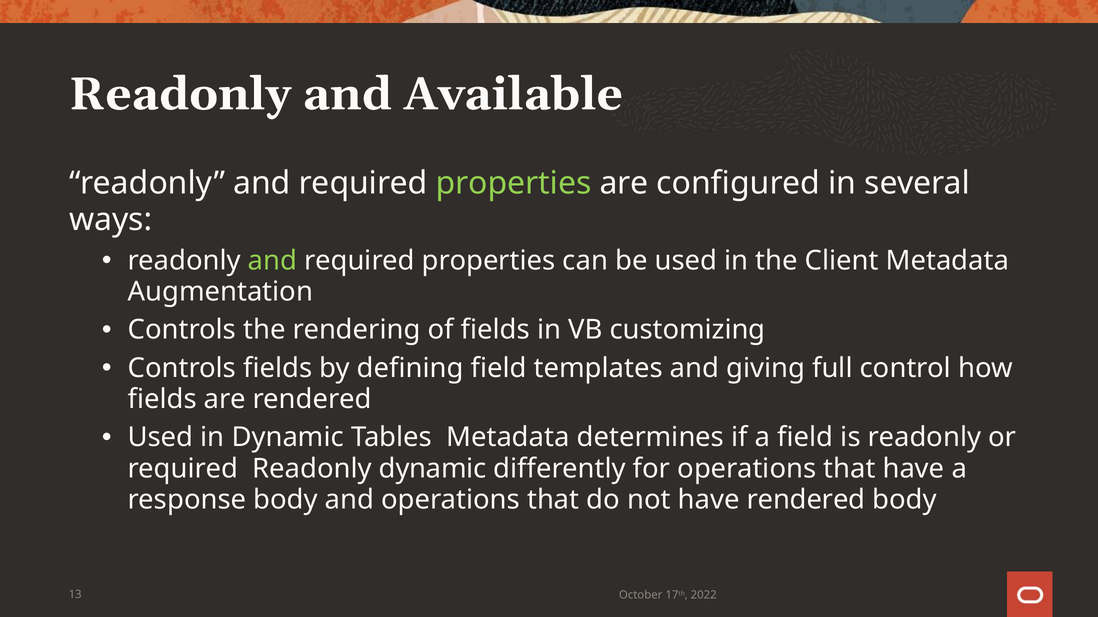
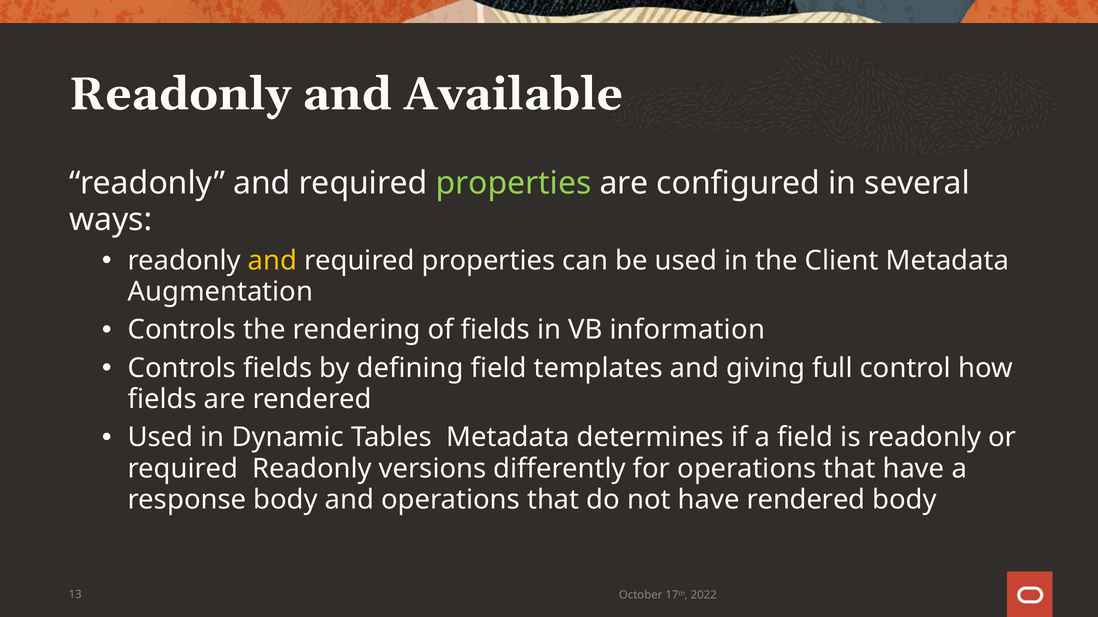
and at (273, 261) colour: light green -> yellow
customizing: customizing -> information
Readonly dynamic: dynamic -> versions
